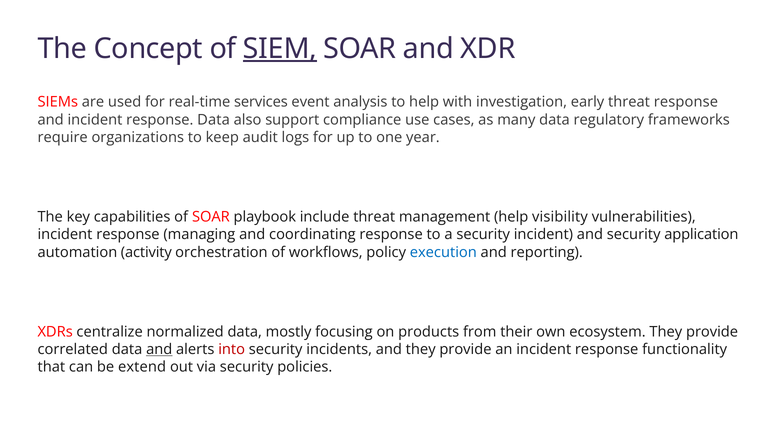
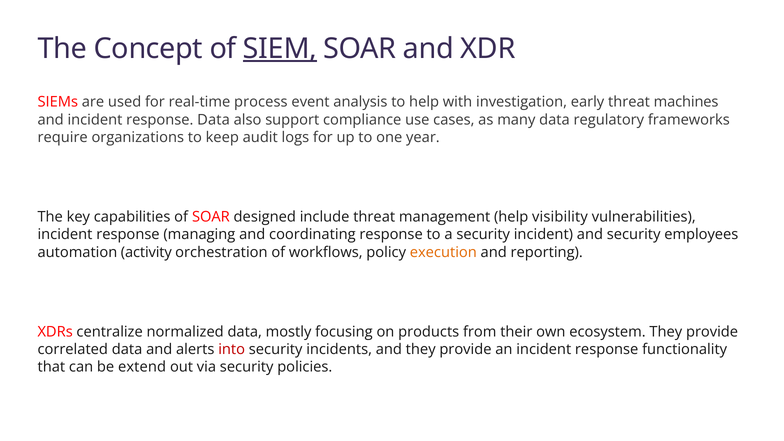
services: services -> process
threat response: response -> machines
playbook: playbook -> designed
application: application -> employees
execution colour: blue -> orange
and at (159, 349) underline: present -> none
